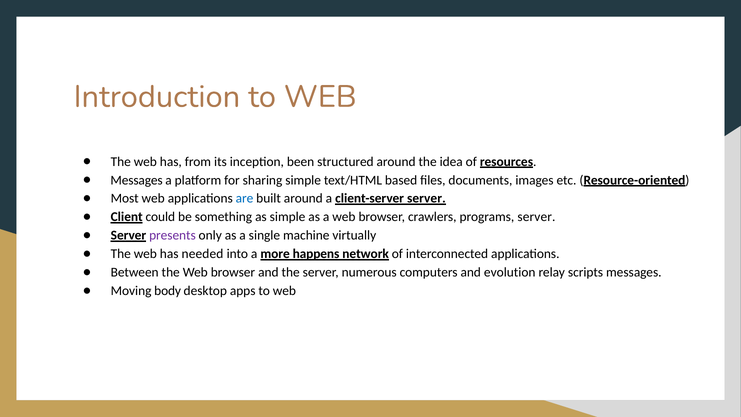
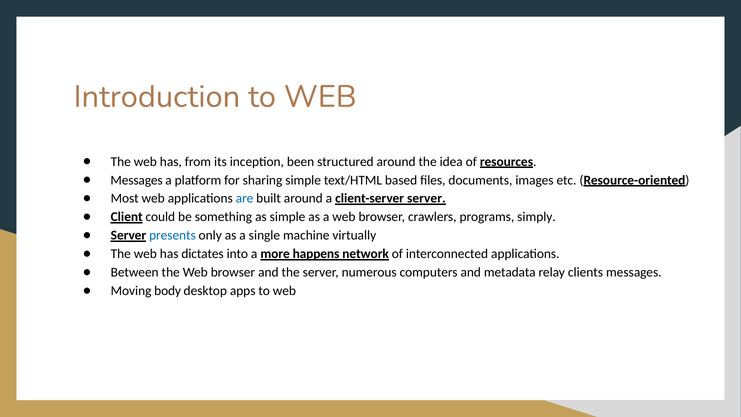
programs server: server -> simply
presents colour: purple -> blue
needed: needed -> dictates
evolution: evolution -> metadata
scripts: scripts -> clients
